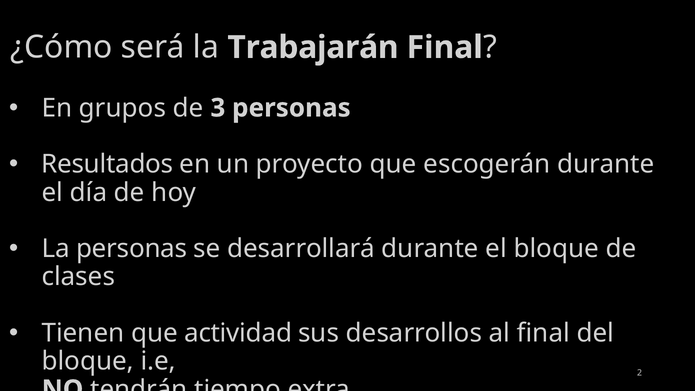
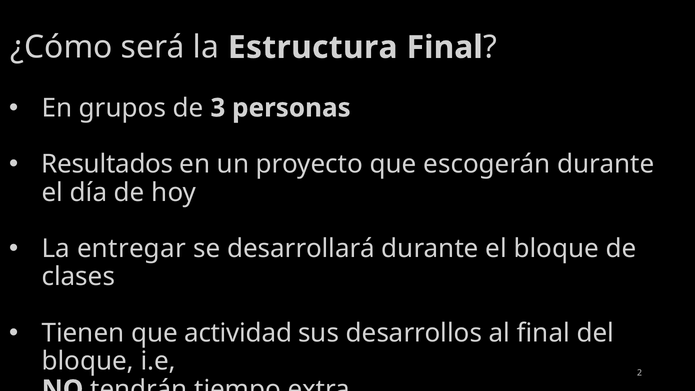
Trabajarán: Trabajarán -> Estructura
La personas: personas -> entregar
